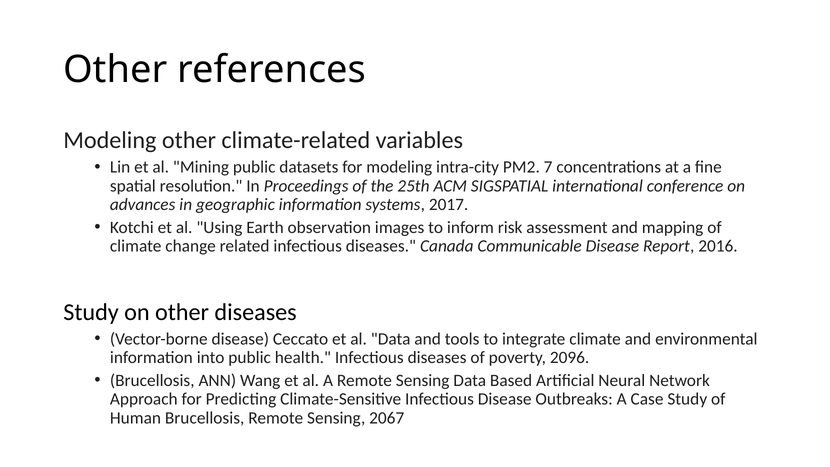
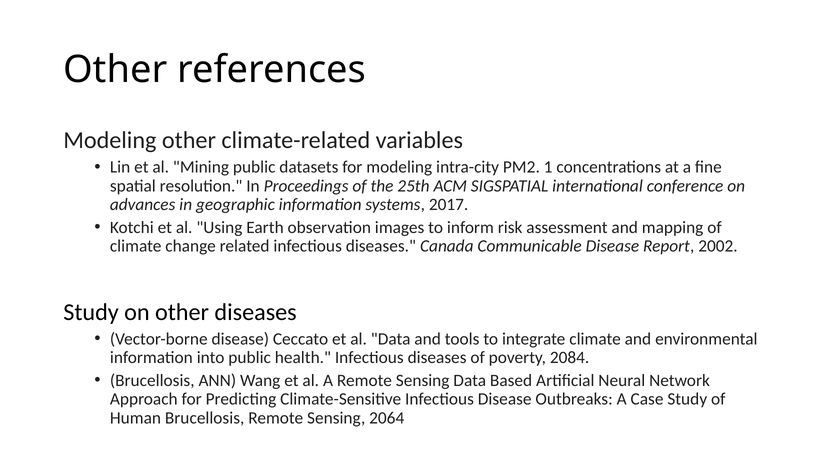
7: 7 -> 1
2016: 2016 -> 2002
2096: 2096 -> 2084
2067: 2067 -> 2064
